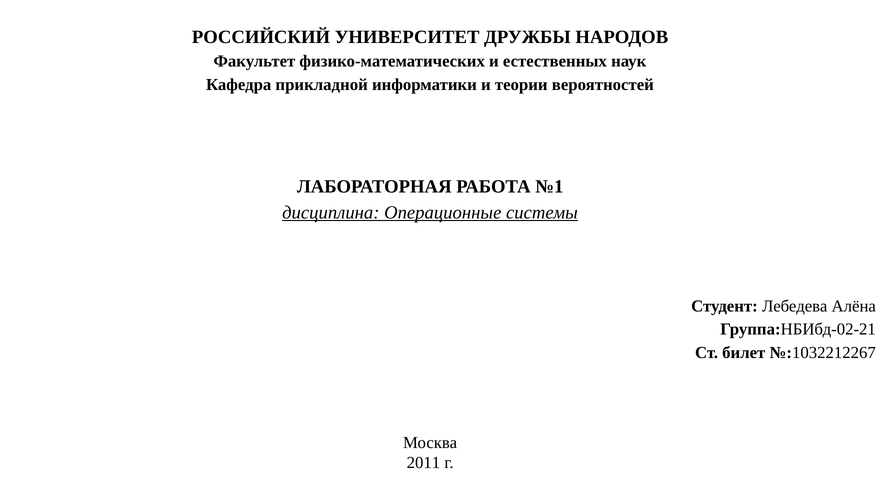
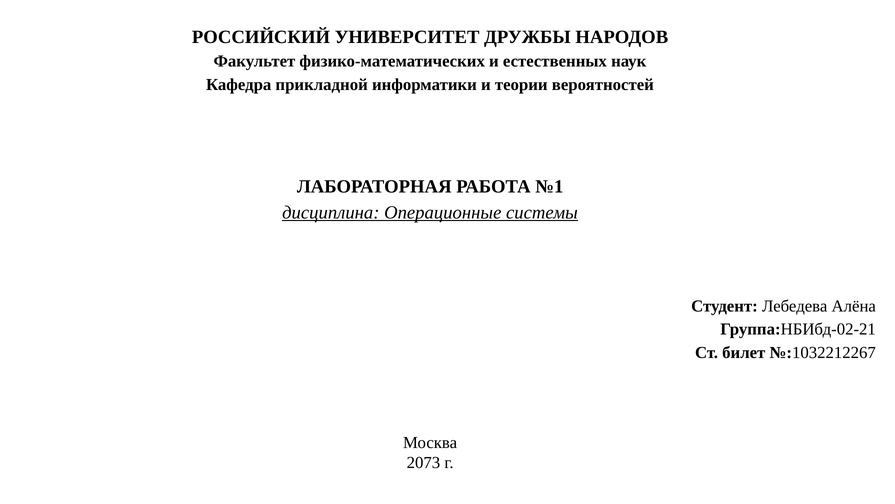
2011: 2011 -> 2073
